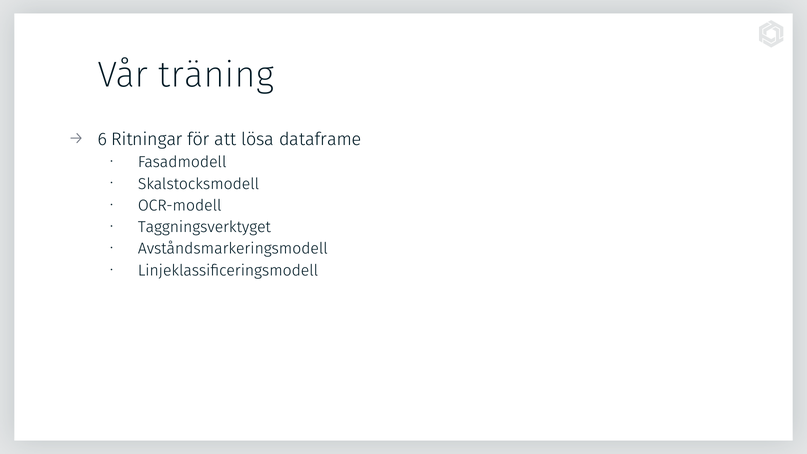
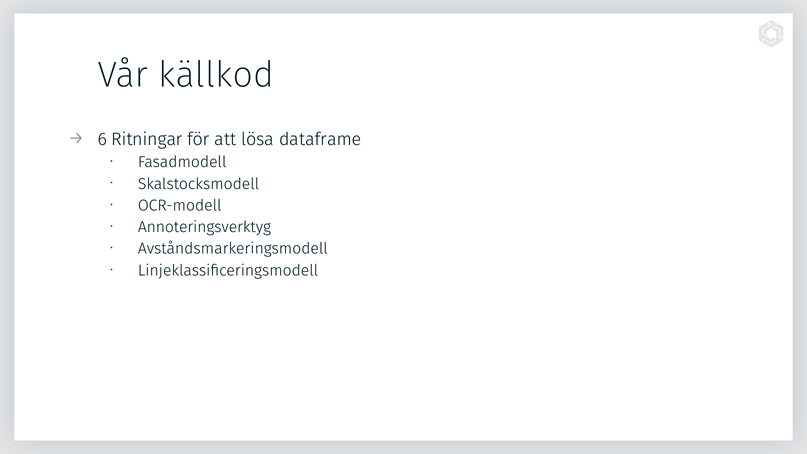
träning: träning -> källkod
Taggningsverktyget: Taggningsverktyget -> Annoteringsverktyg
